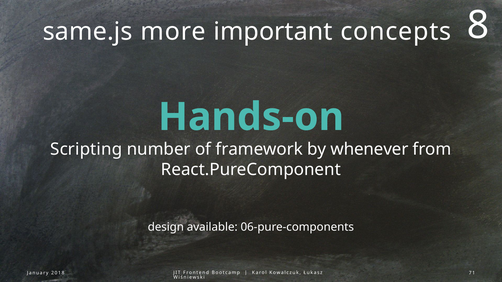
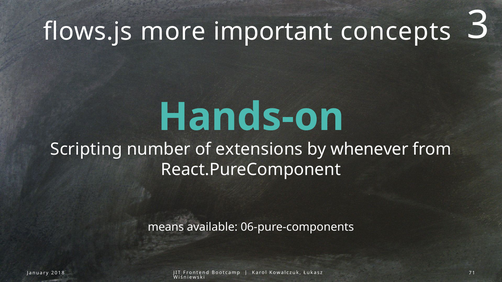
same.js: same.js -> flows.js
8: 8 -> 3
framework: framework -> extensions
design: design -> means
